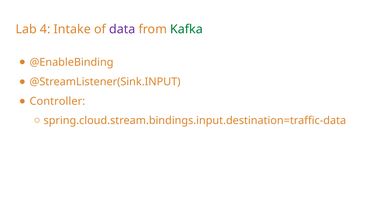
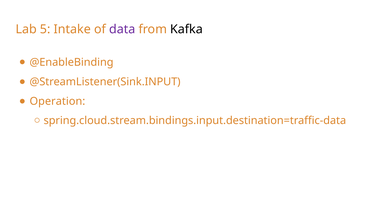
4: 4 -> 5
Kafka colour: green -> black
Controller: Controller -> Operation
